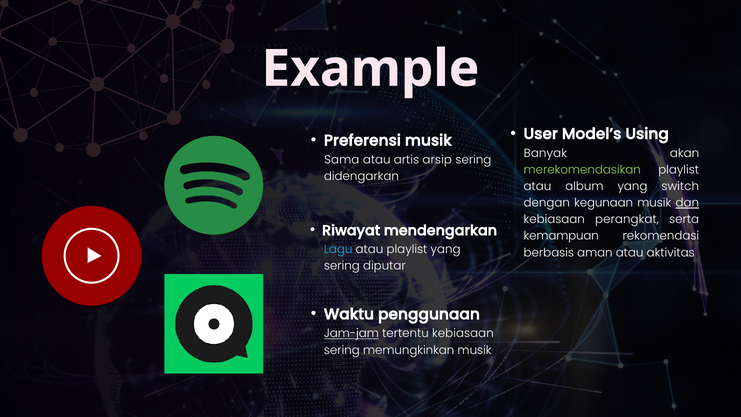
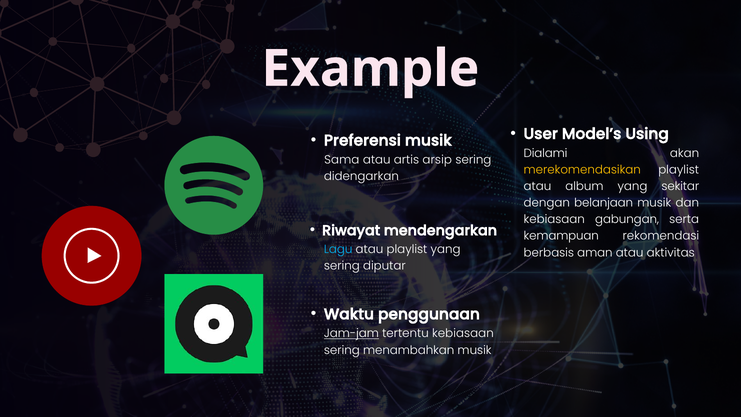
Banyak: Banyak -> Dialami
merekomendasikan colour: light green -> yellow
switch: switch -> sekitar
kegunaan: kegunaan -> belanjaan
dan underline: present -> none
perangkat: perangkat -> gabungan
memungkinkan: memungkinkan -> menambahkan
